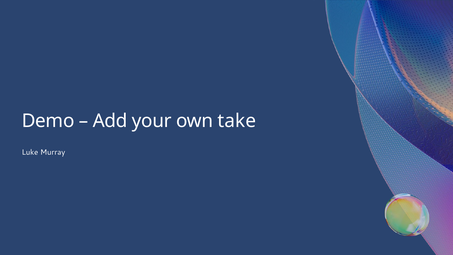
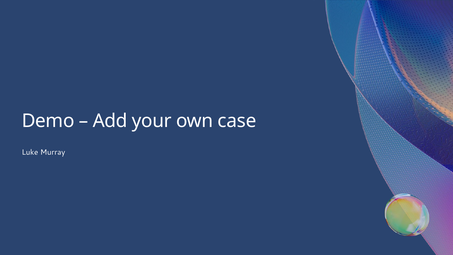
take: take -> case
